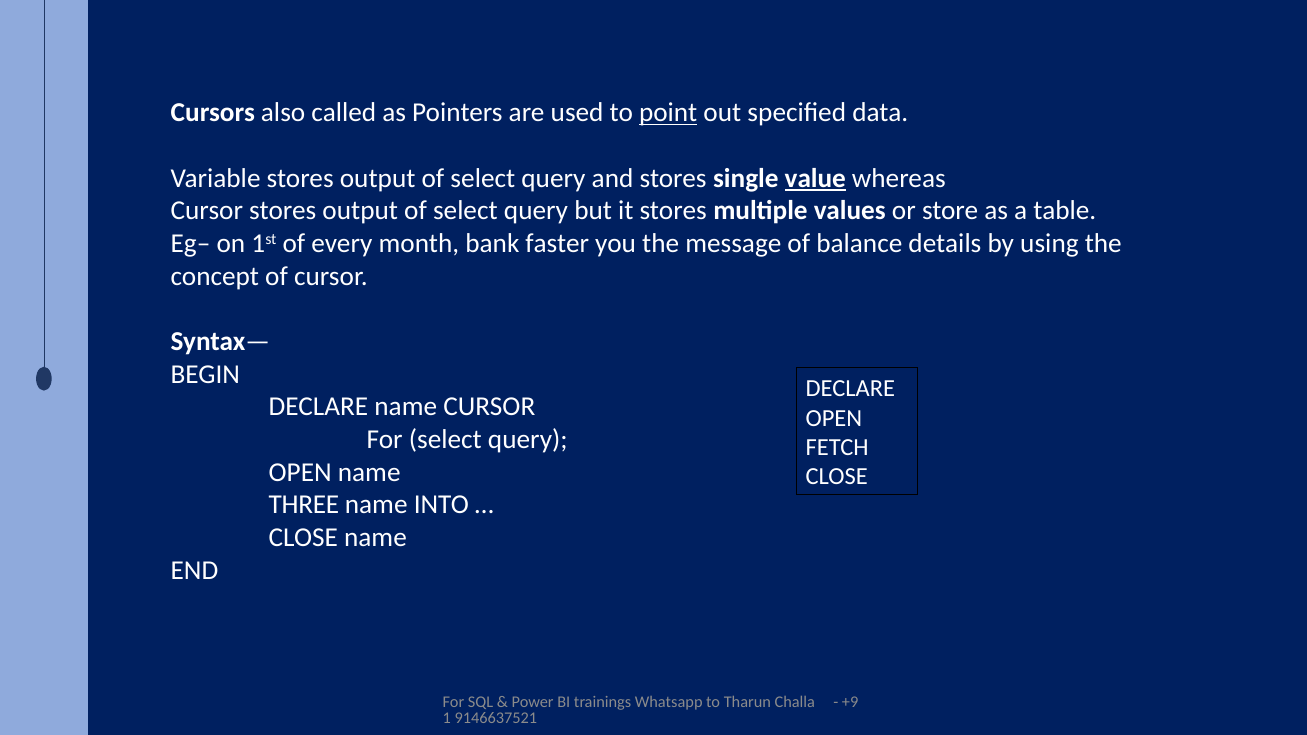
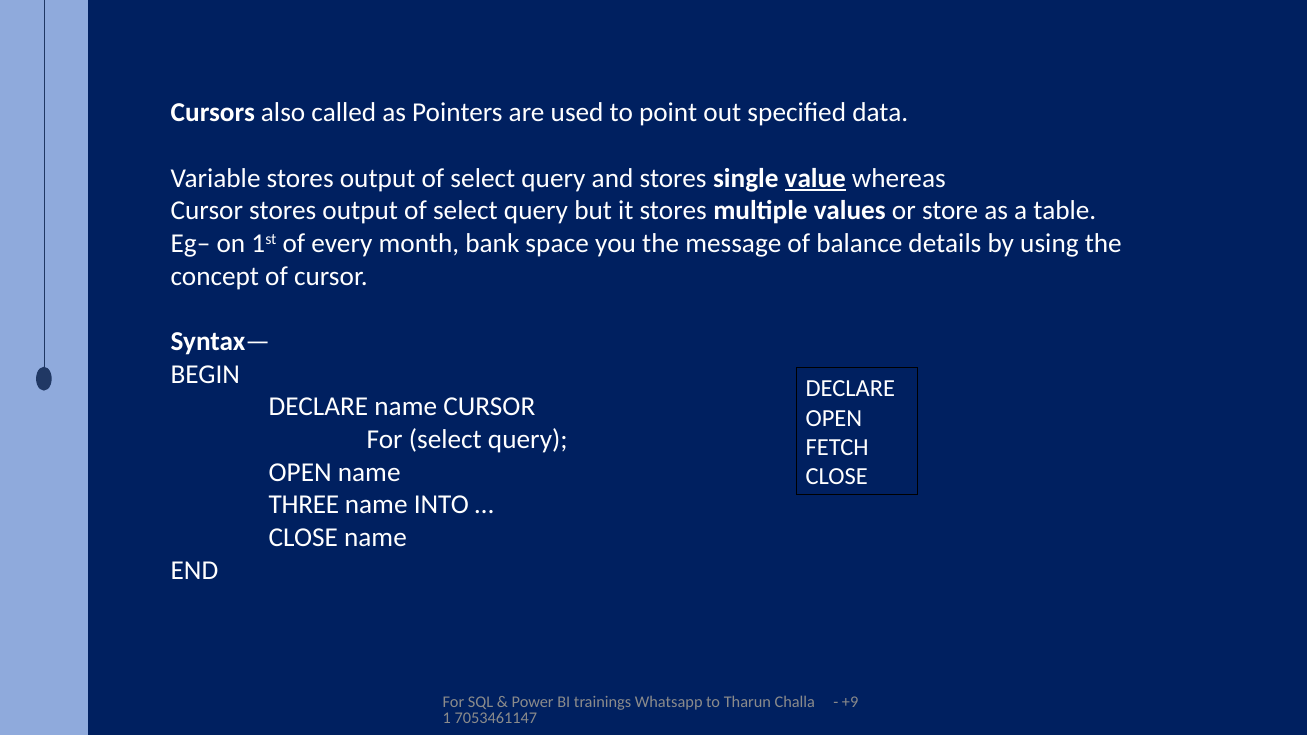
point underline: present -> none
faster: faster -> space
9146637521: 9146637521 -> 7053461147
